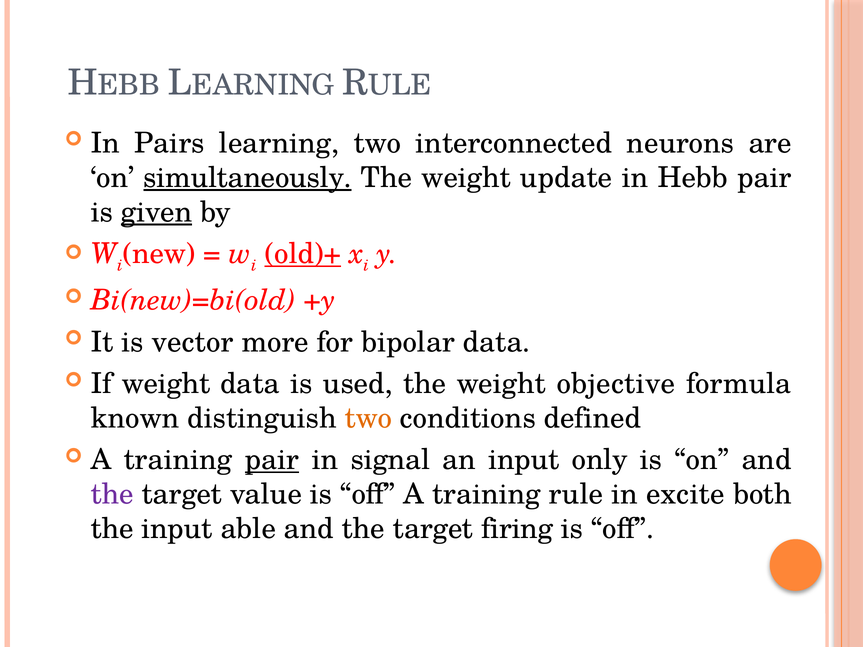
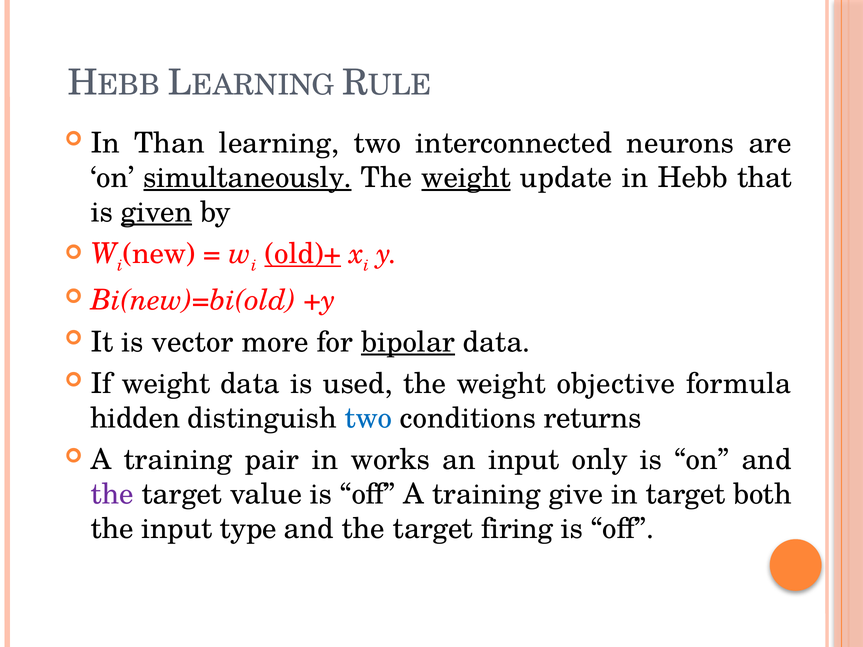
Pairs: Pairs -> Than
weight at (466, 178) underline: none -> present
Hebb pair: pair -> that
bipolar underline: none -> present
known: known -> hidden
two at (369, 418) colour: orange -> blue
defined: defined -> returns
pair at (272, 460) underline: present -> none
signal: signal -> works
rule: rule -> give
in excite: excite -> target
able: able -> type
